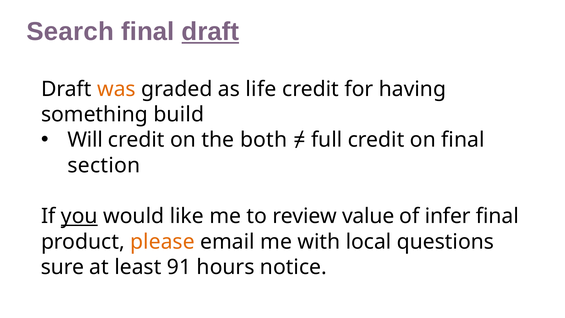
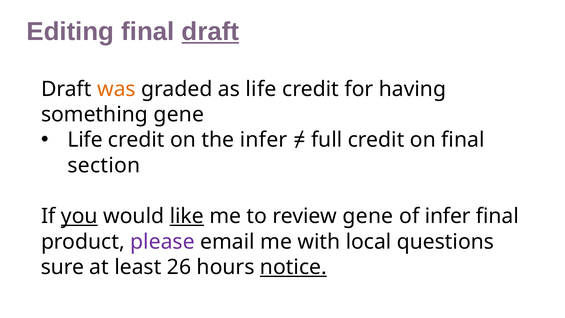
Search: Search -> Editing
something build: build -> gene
Will at (85, 140): Will -> Life
the both: both -> infer
like underline: none -> present
review value: value -> gene
please colour: orange -> purple
91: 91 -> 26
notice underline: none -> present
